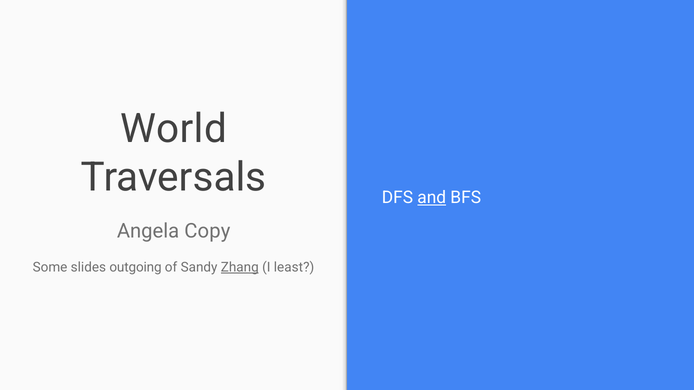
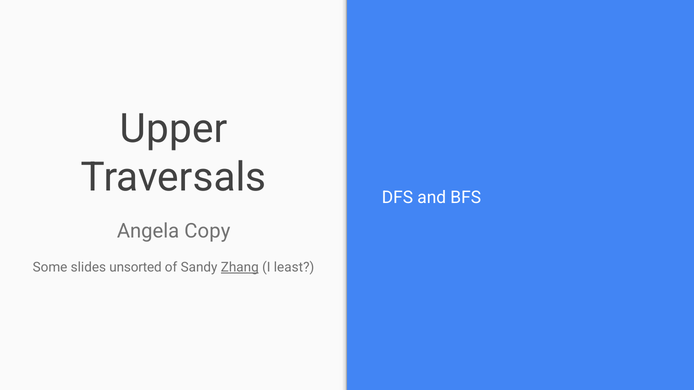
World: World -> Upper
and underline: present -> none
outgoing: outgoing -> unsorted
